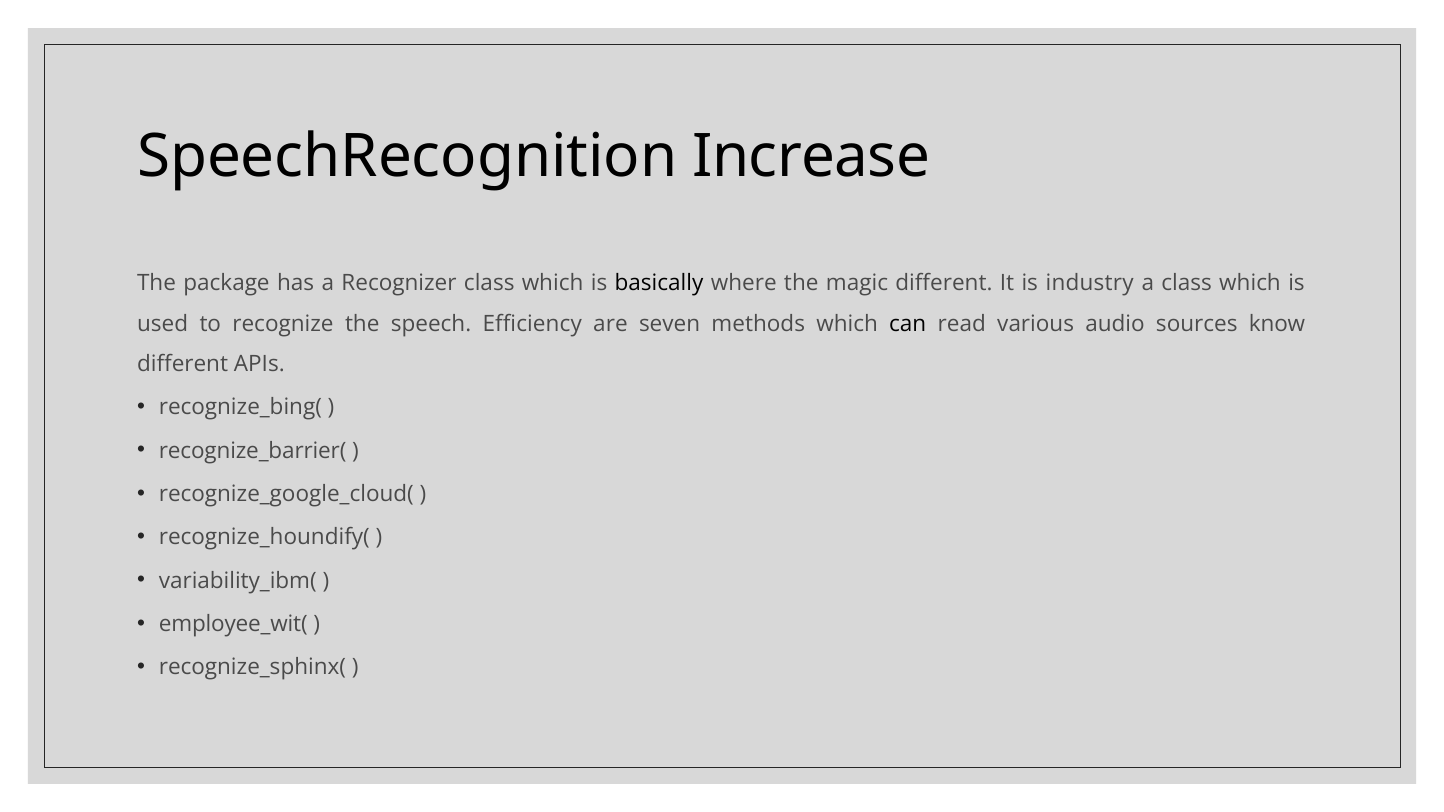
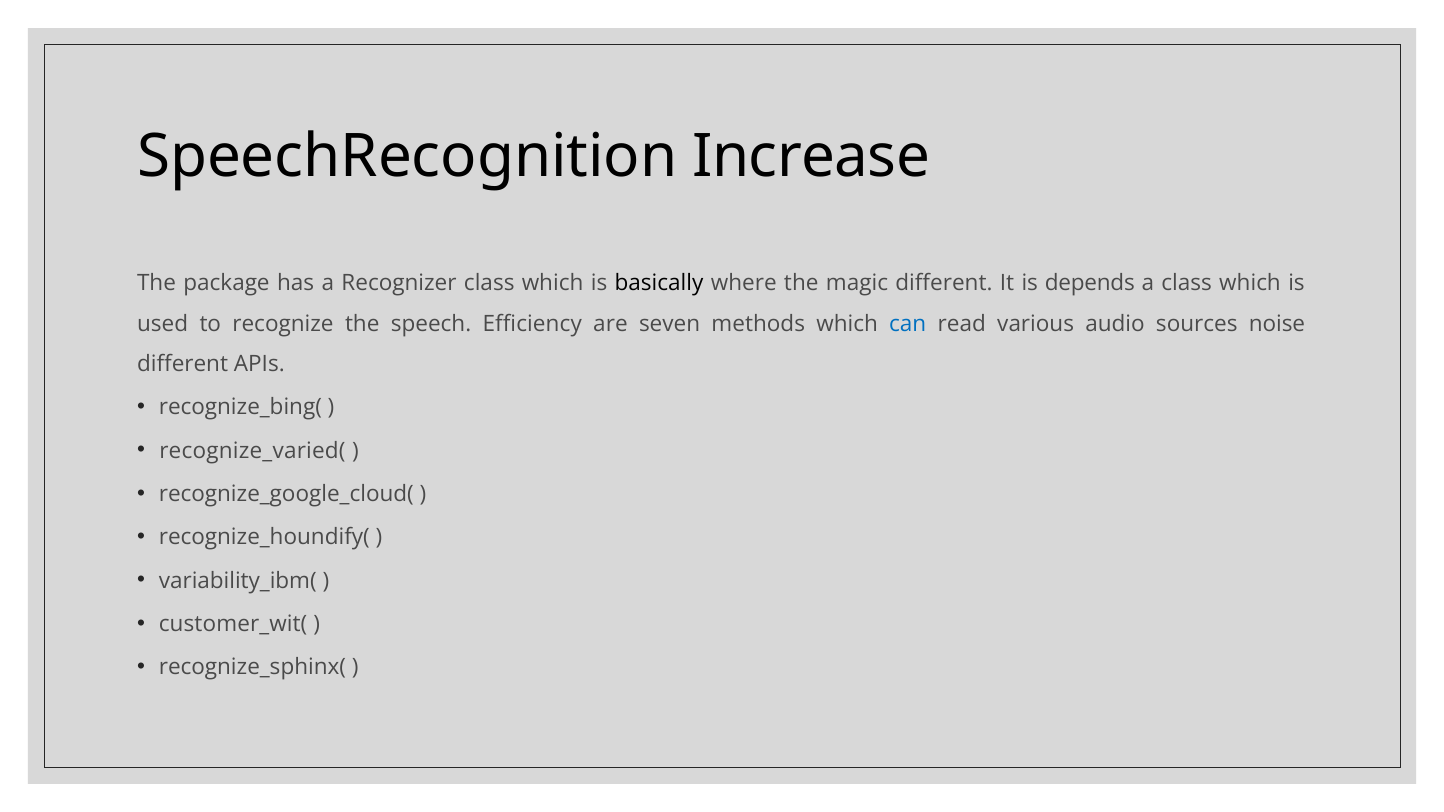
industry: industry -> depends
can colour: black -> blue
know: know -> noise
recognize_barrier(: recognize_barrier( -> recognize_varied(
employee_wit(: employee_wit( -> customer_wit(
